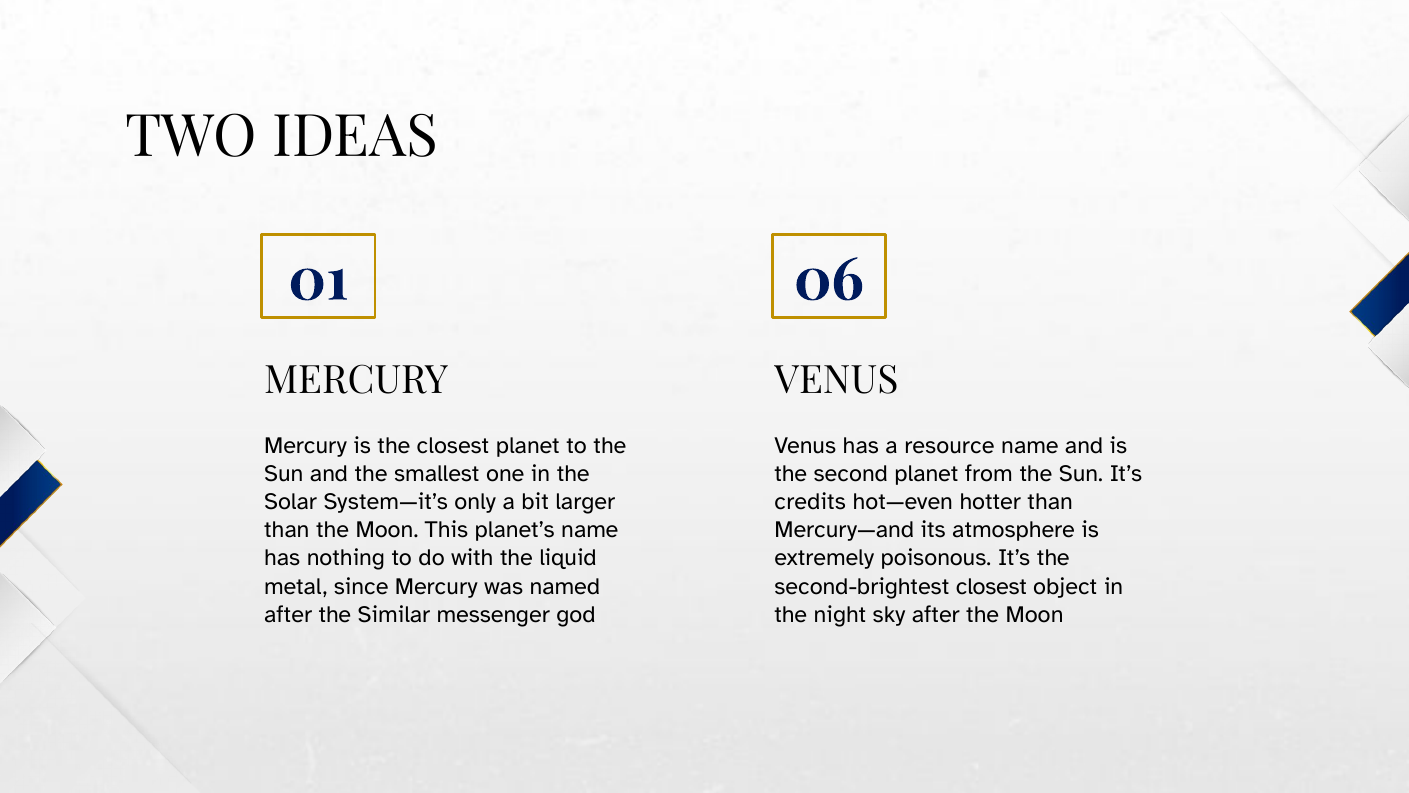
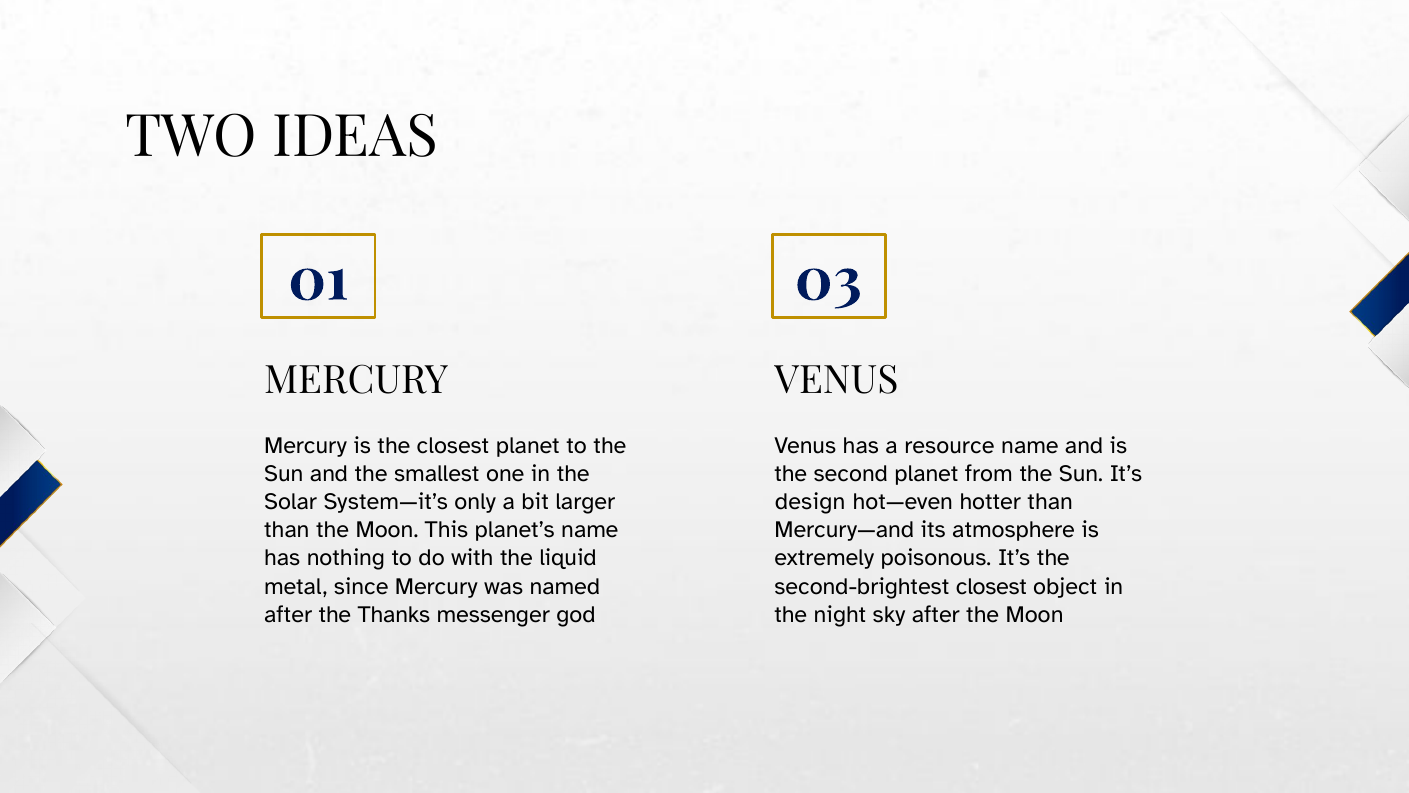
06: 06 -> 03
credits: credits -> design
Similar: Similar -> Thanks
